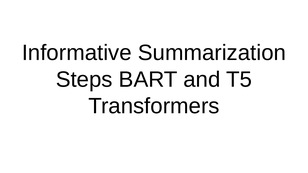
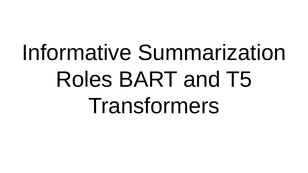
Steps: Steps -> Roles
